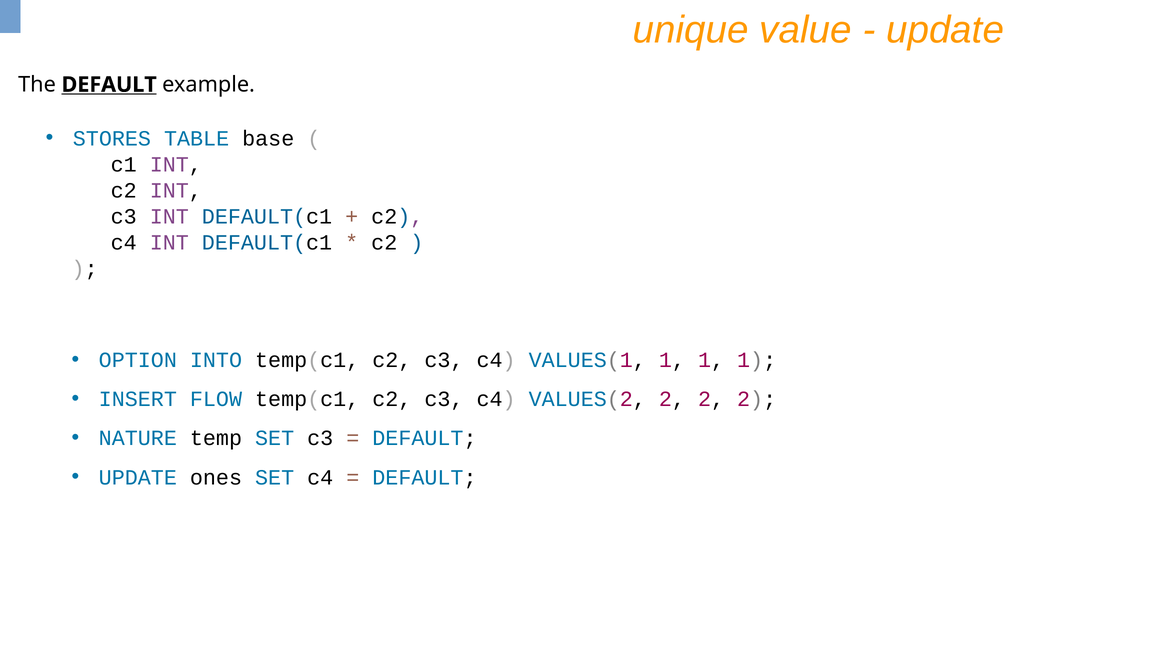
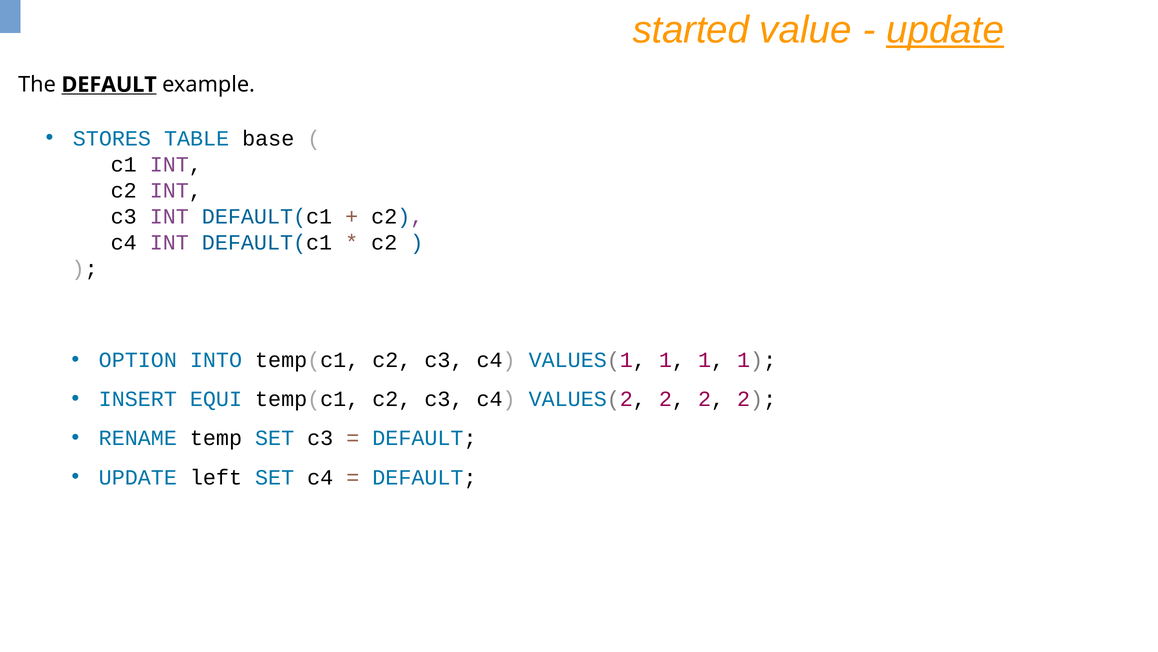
unique: unique -> started
update at (945, 30) underline: none -> present
FLOW: FLOW -> EQUI
NATURE: NATURE -> RENAME
ones: ones -> left
